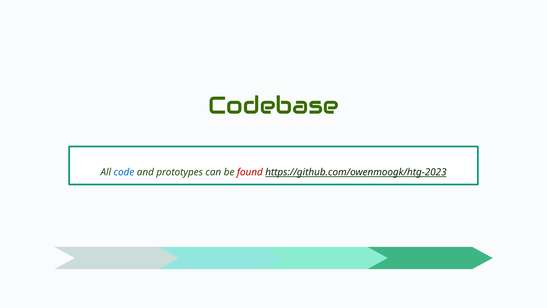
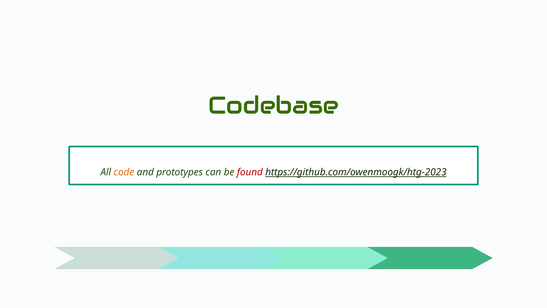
code colour: blue -> orange
